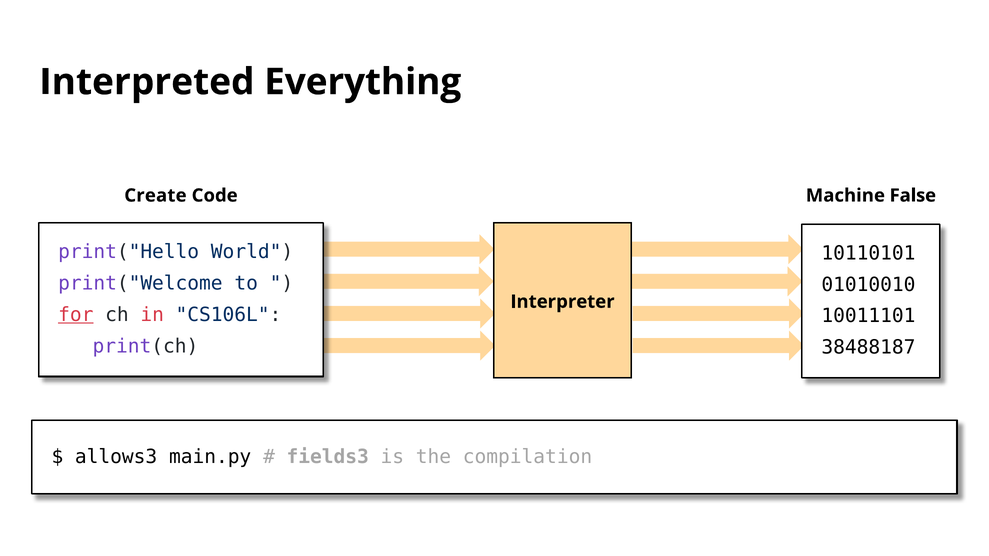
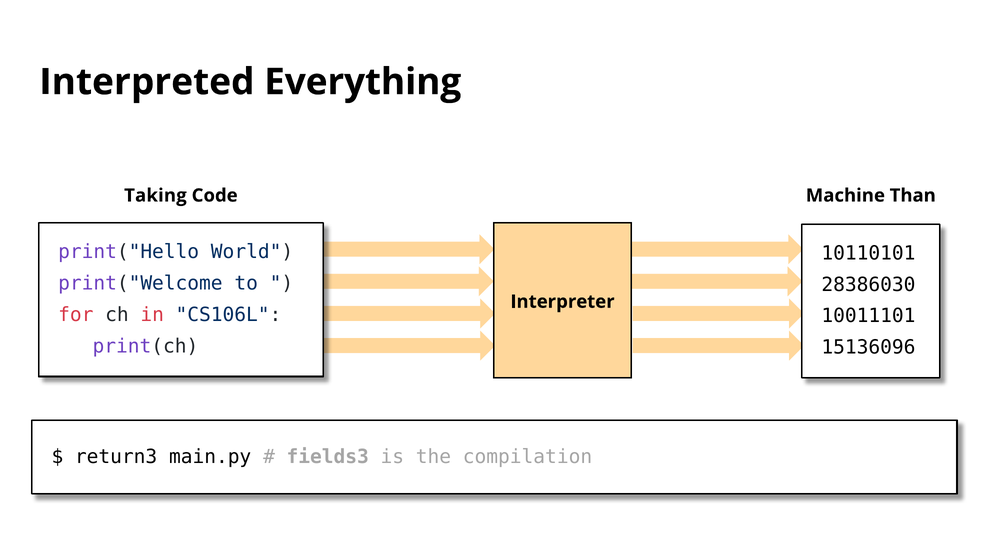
Create: Create -> Taking
False: False -> Than
01010010: 01010010 -> 28386030
for underline: present -> none
38488187: 38488187 -> 15136096
allows3: allows3 -> return3
